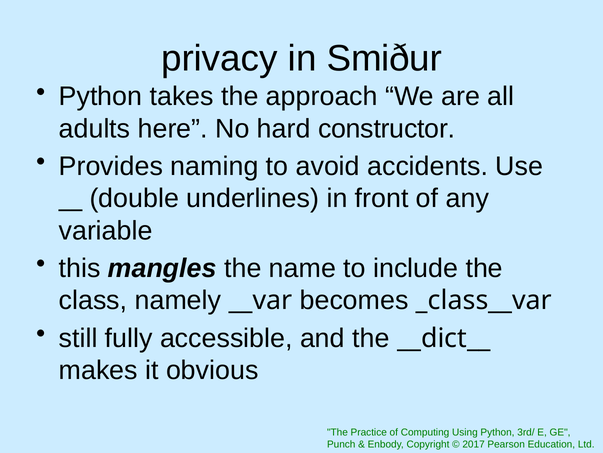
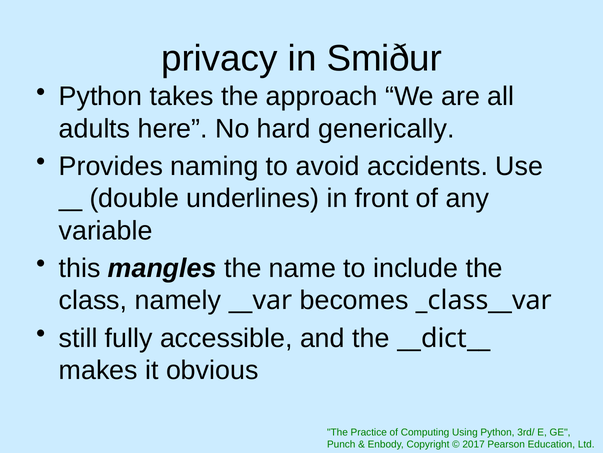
constructor: constructor -> generically
